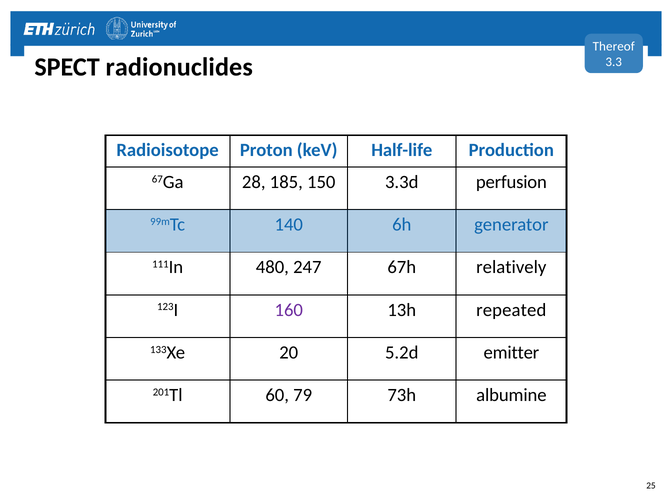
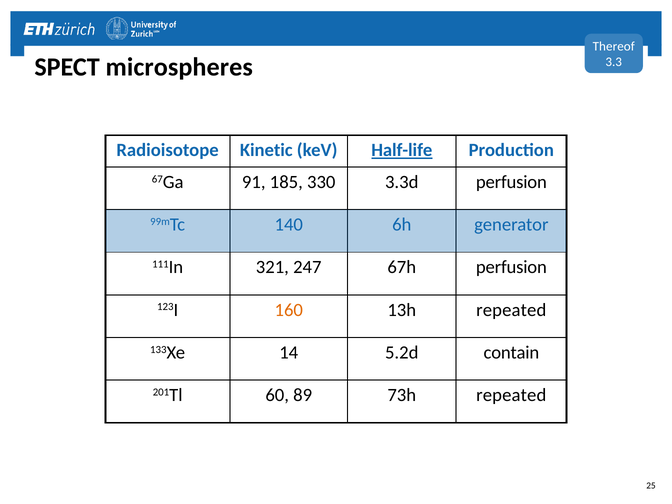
radionuclides: radionuclides -> microspheres
Proton: Proton -> Kinetic
Half-life underline: none -> present
28: 28 -> 91
150: 150 -> 330
480: 480 -> 321
67h relatively: relatively -> perfusion
160 colour: purple -> orange
20: 20 -> 14
emitter: emitter -> contain
79: 79 -> 89
73h albumine: albumine -> repeated
